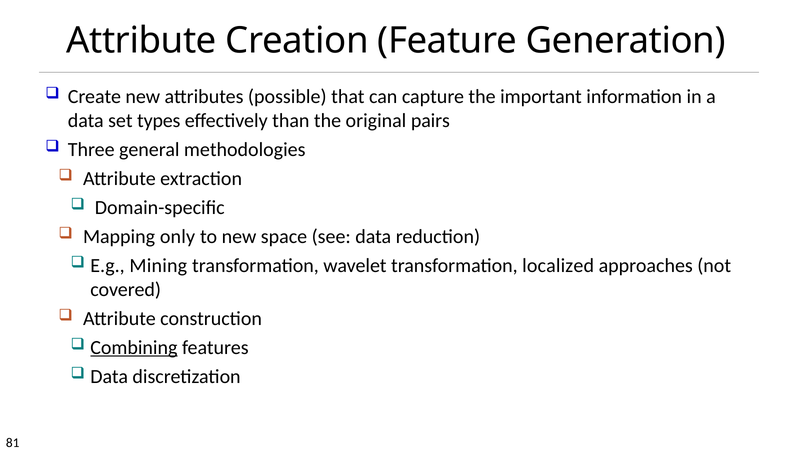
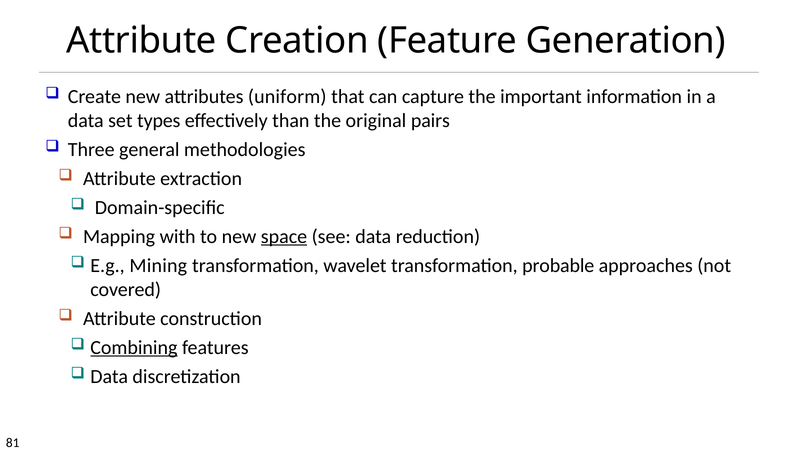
possible: possible -> uniform
only: only -> with
space underline: none -> present
localized: localized -> probable
